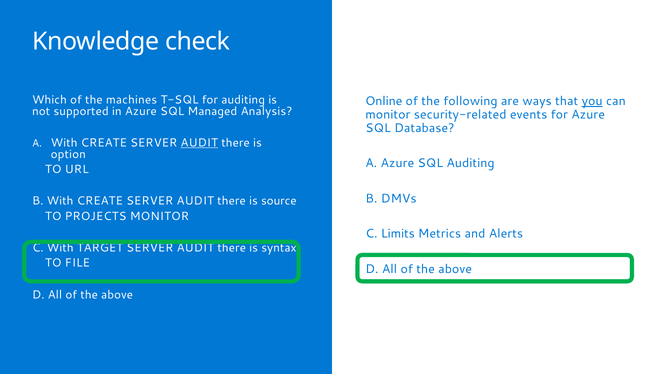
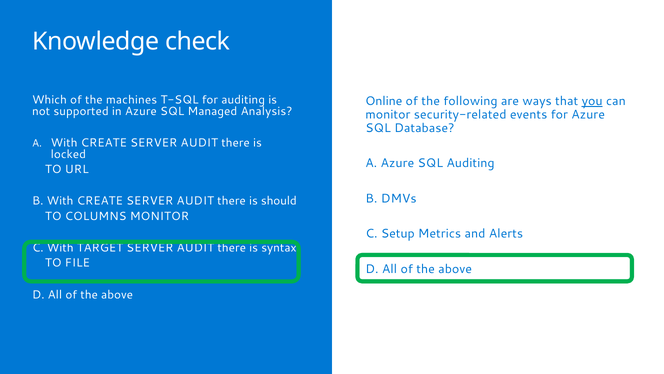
AUDIT at (199, 143) underline: present -> none
option: option -> locked
source: source -> should
PROJECTS: PROJECTS -> COLUMNS
Limits: Limits -> Setup
